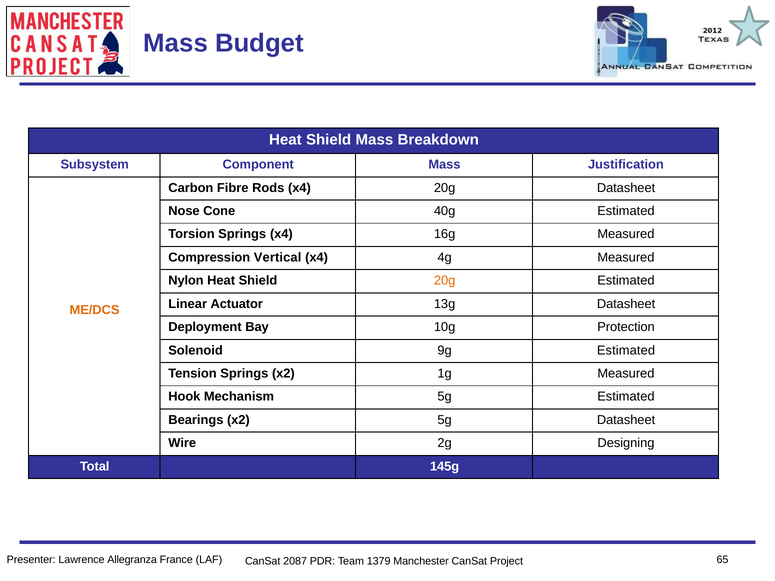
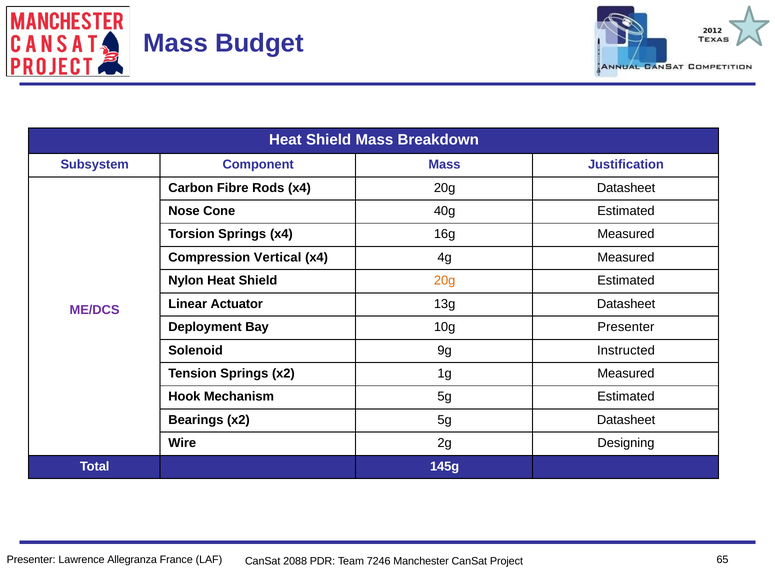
ME/DCS colour: orange -> purple
10g Protection: Protection -> Presenter
9g Estimated: Estimated -> Instructed
2087: 2087 -> 2088
1379: 1379 -> 7246
